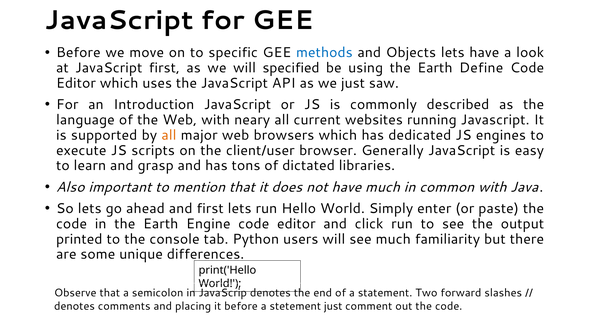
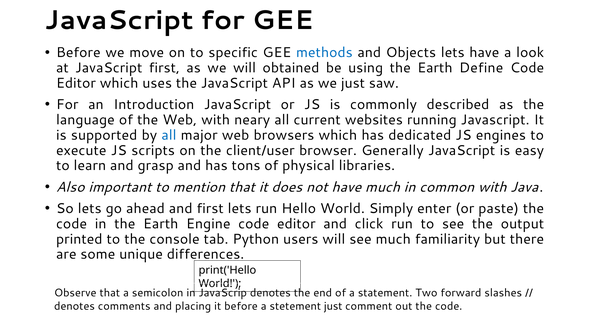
specified: specified -> obtained
all at (169, 135) colour: orange -> blue
dictated: dictated -> physical
